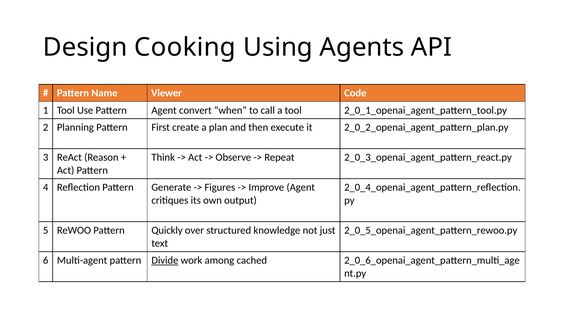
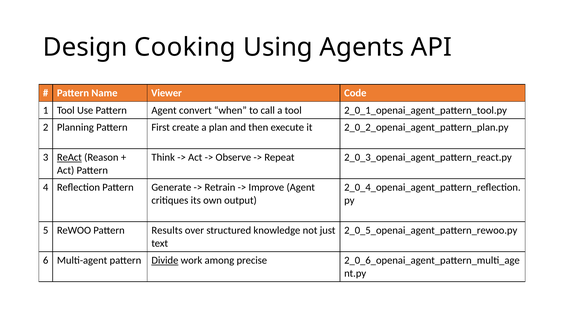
ReAct underline: none -> present
Figures: Figures -> Retrain
Quickly: Quickly -> Results
cached: cached -> precise
